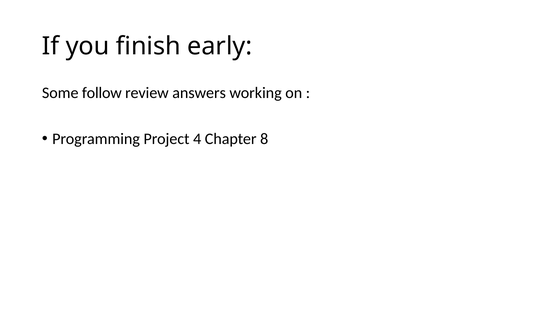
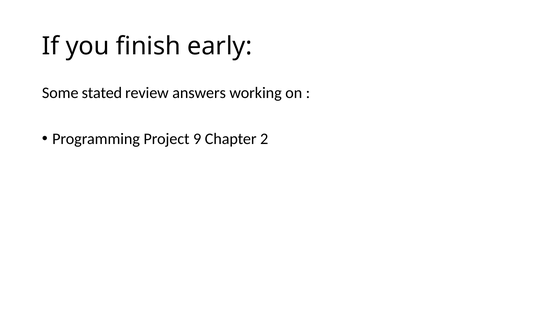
follow: follow -> stated
4: 4 -> 9
8: 8 -> 2
